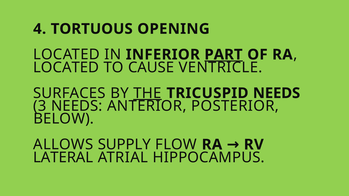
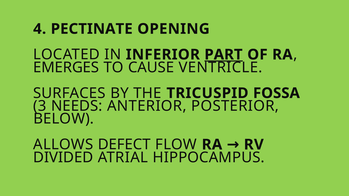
TORTUOUS: TORTUOUS -> PECTINATE
LOCATED at (66, 68): LOCATED -> EMERGES
THE underline: present -> none
TRICUSPID NEEDS: NEEDS -> FOSSA
SUPPLY: SUPPLY -> DEFECT
LATERAL: LATERAL -> DIVIDED
